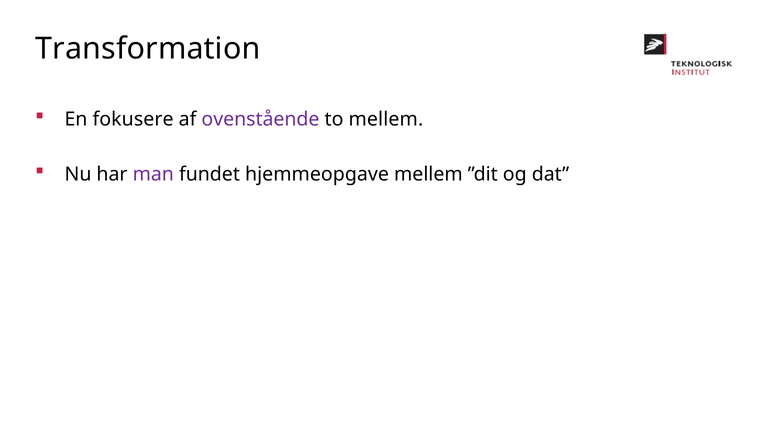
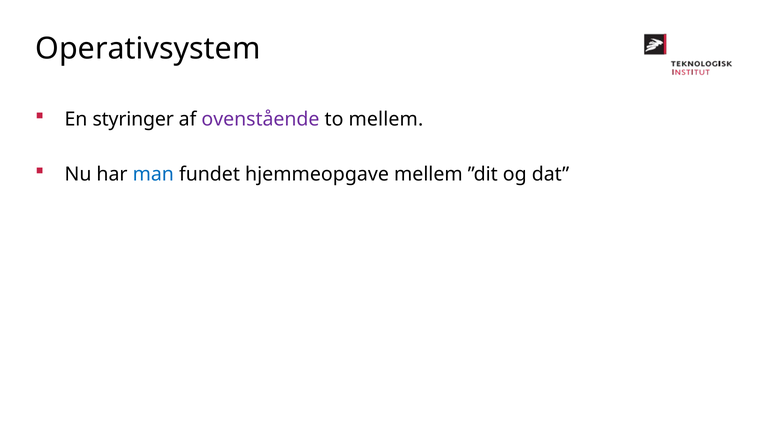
Transformation: Transformation -> Operativsystem
fokusere: fokusere -> styringer
man colour: purple -> blue
